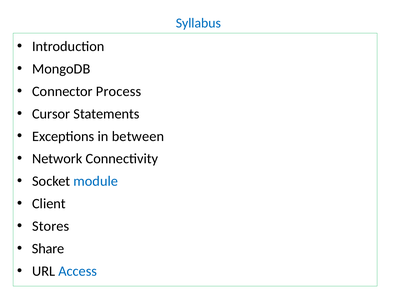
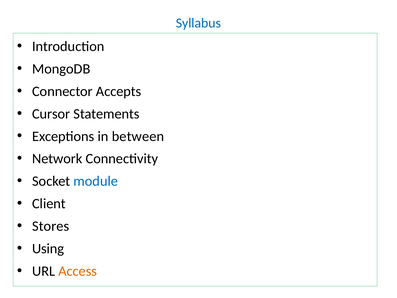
Process: Process -> Accepts
Share: Share -> Using
Access colour: blue -> orange
